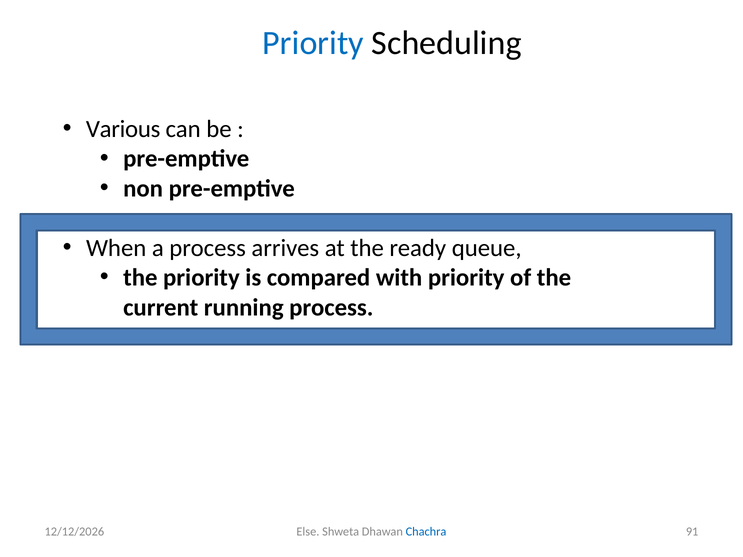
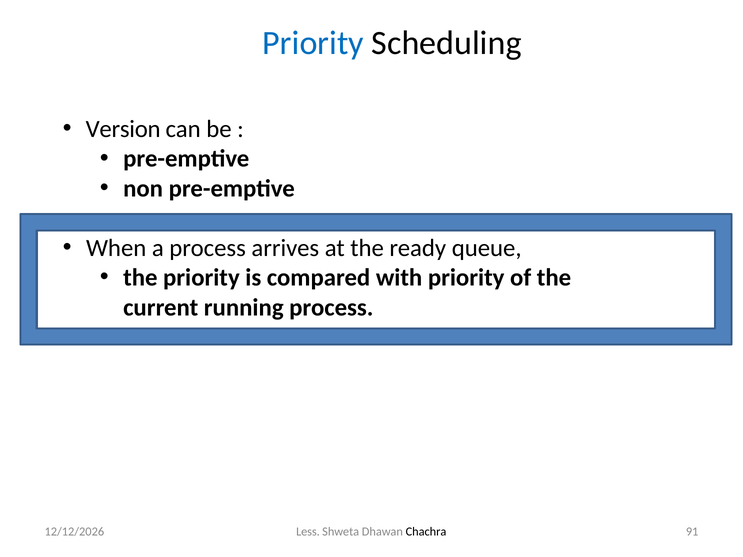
Various: Various -> Version
Else: Else -> Less
Chachra colour: blue -> black
